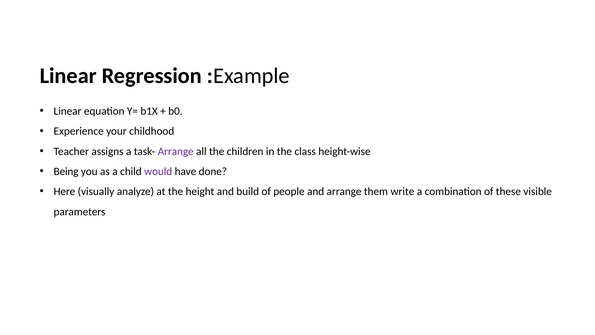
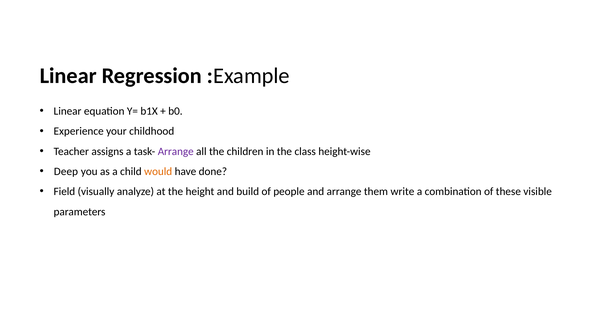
Being: Being -> Deep
would colour: purple -> orange
Here: Here -> Field
